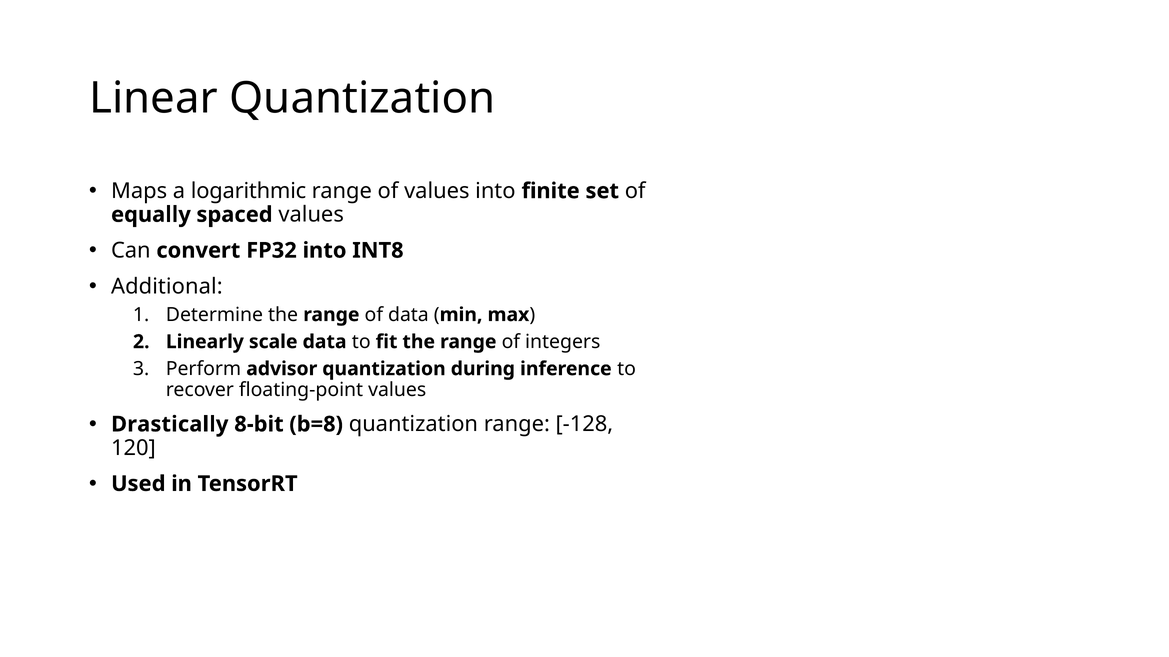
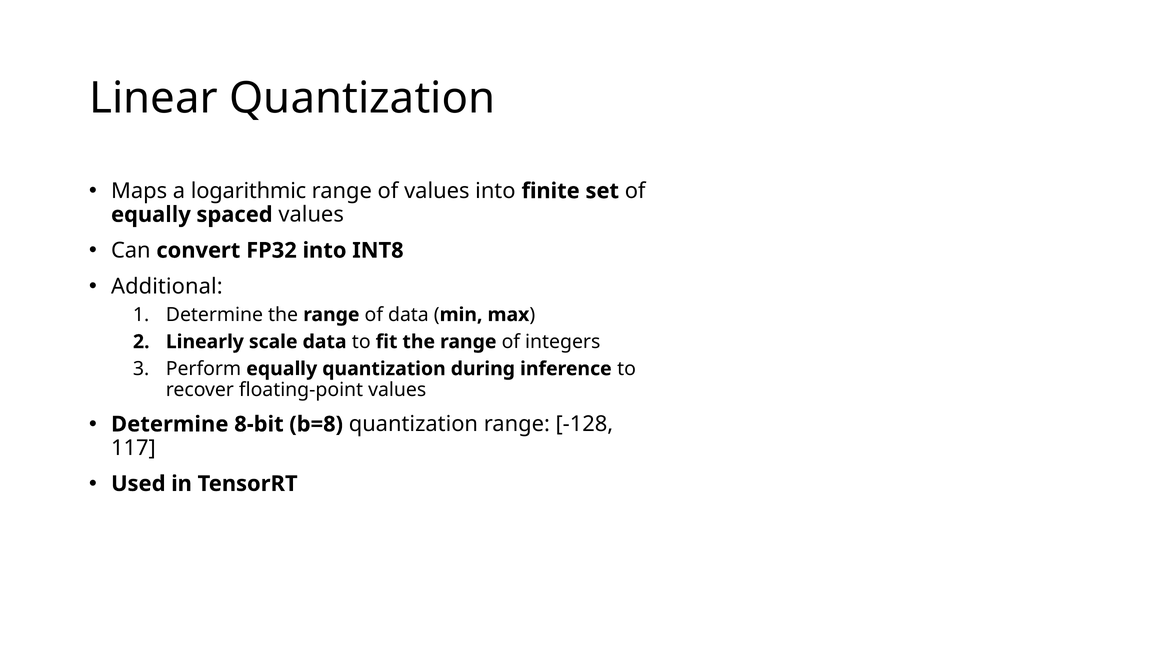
Perform advisor: advisor -> equally
Drastically at (170, 425): Drastically -> Determine
120: 120 -> 117
